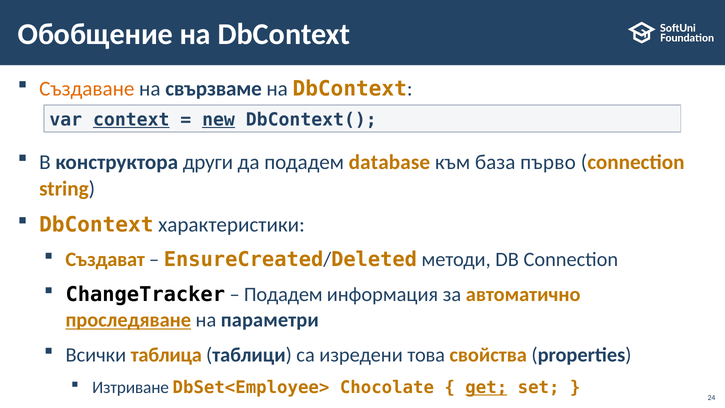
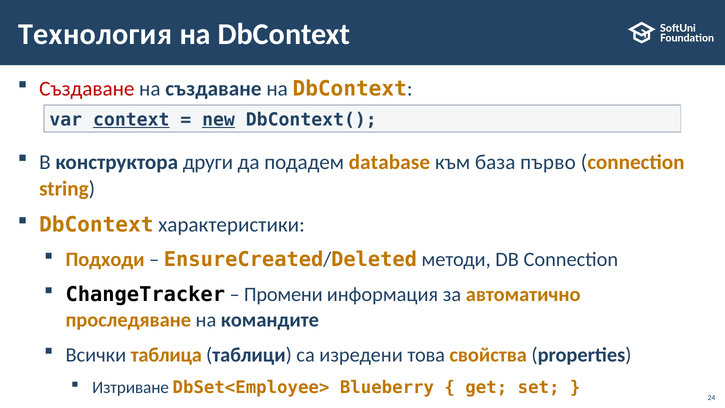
Обобщение: Обобщение -> Технология
Създаване at (87, 89) colour: orange -> red
на свързваме: свързваме -> създаване
Създават: Създават -> Подходи
Подадем at (283, 294): Подадем -> Промени
проследяване underline: present -> none
параметри: параметри -> командите
Chocolate: Chocolate -> Blueberry
get underline: present -> none
